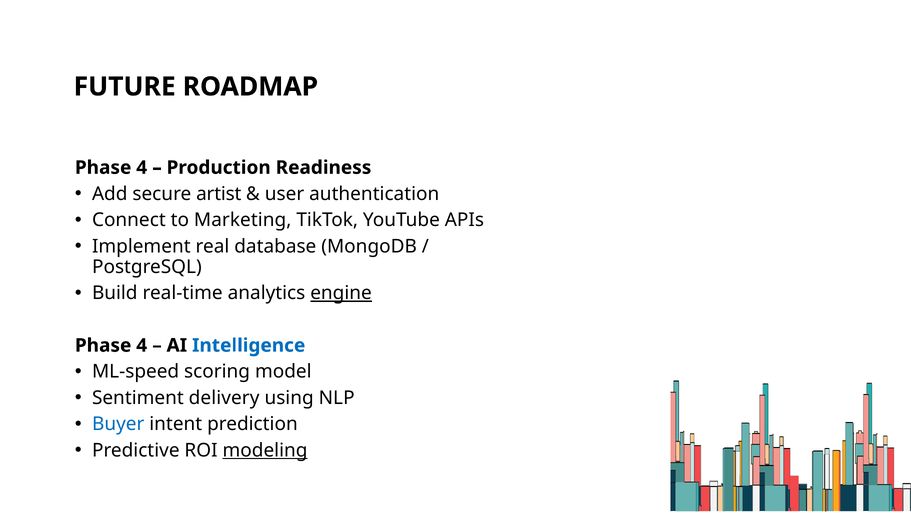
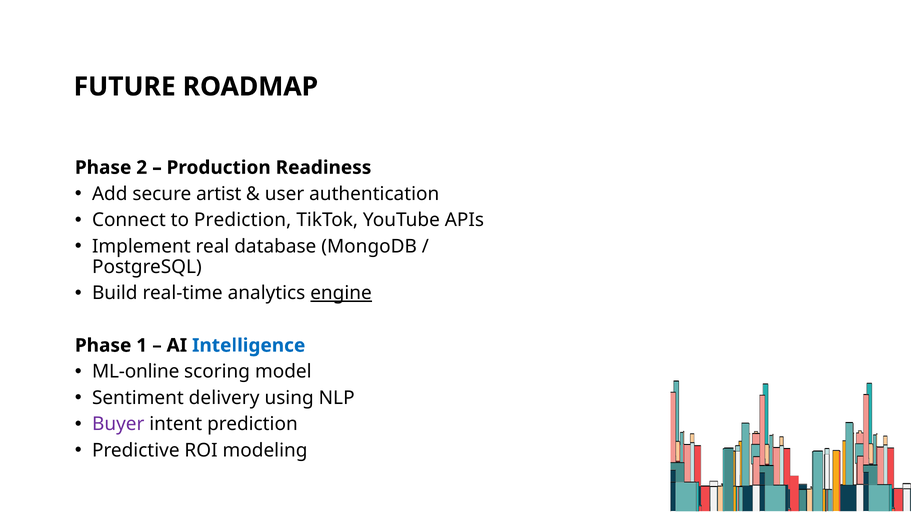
4 at (142, 167): 4 -> 2
to Marketing: Marketing -> Prediction
4 at (142, 345): 4 -> 1
ML-speed: ML-speed -> ML-online
Buyer colour: blue -> purple
modeling underline: present -> none
